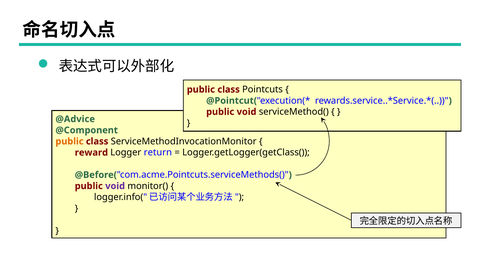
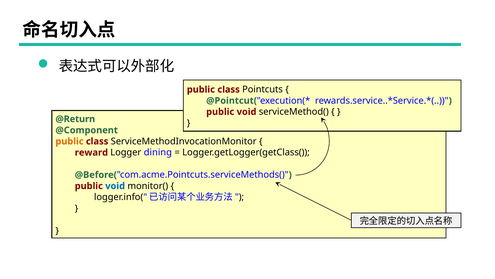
@Advice: @Advice -> @Return
return: return -> dining
void at (115, 186) colour: purple -> blue
